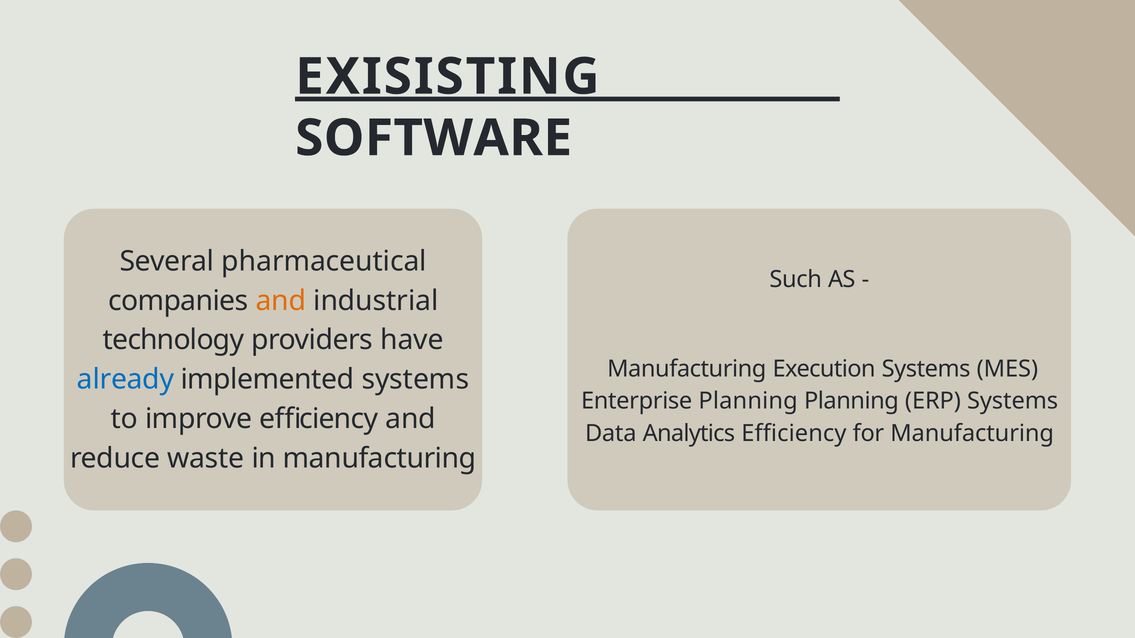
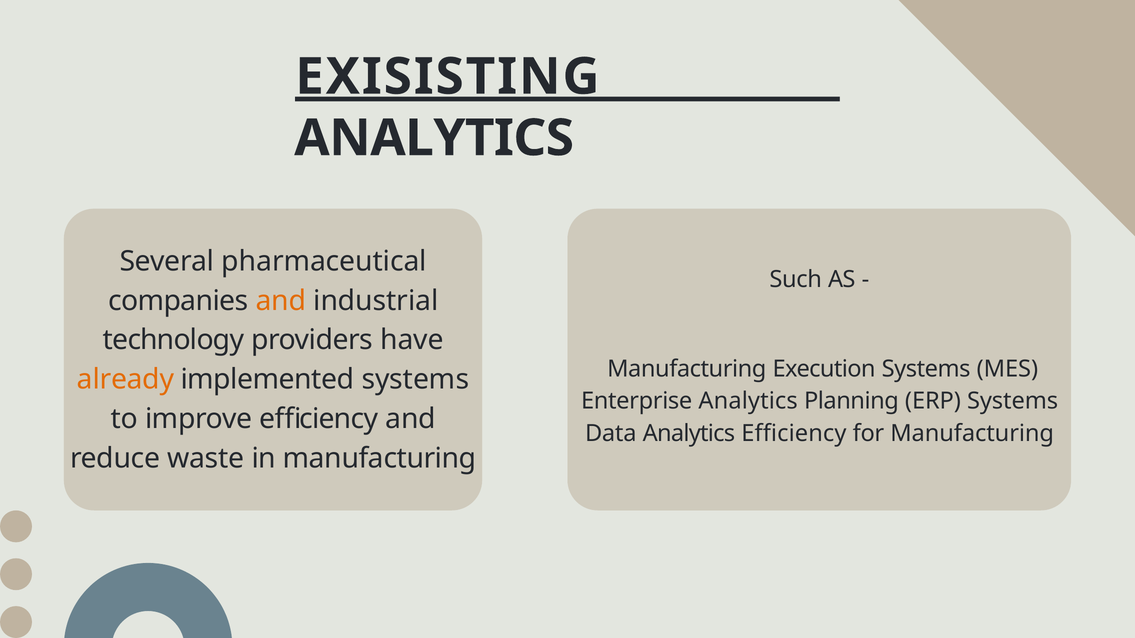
SOFTWARE at (434, 138): SOFTWARE -> ANALYTICS
already colour: blue -> orange
Enterprise Planning: Planning -> Analytics
